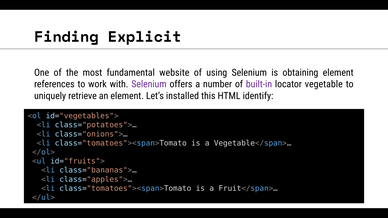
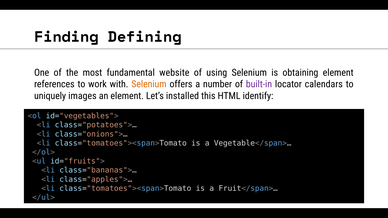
Explicit: Explicit -> Defining
Selenium at (149, 84) colour: purple -> orange
vegetable: vegetable -> calendars
retrieve: retrieve -> images
